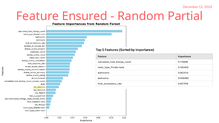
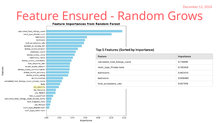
Partial: Partial -> Grows
